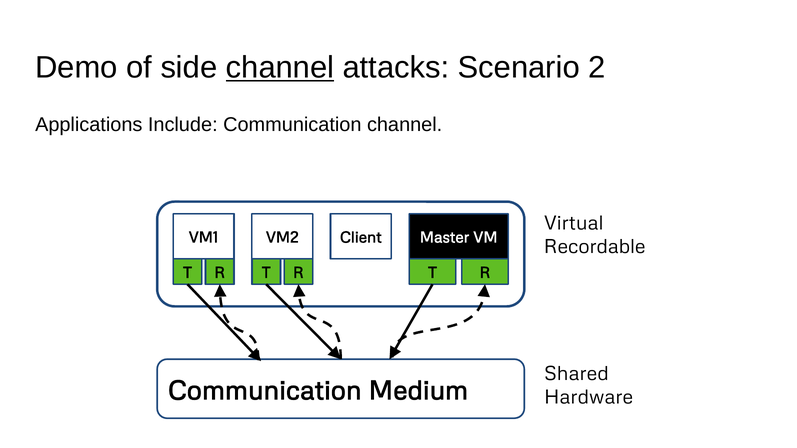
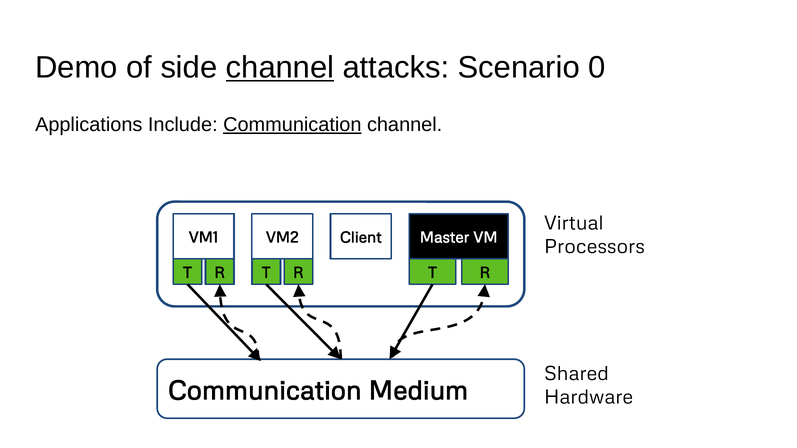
2: 2 -> 0
Communication at (292, 125) underline: none -> present
Recordable: Recordable -> Processors
